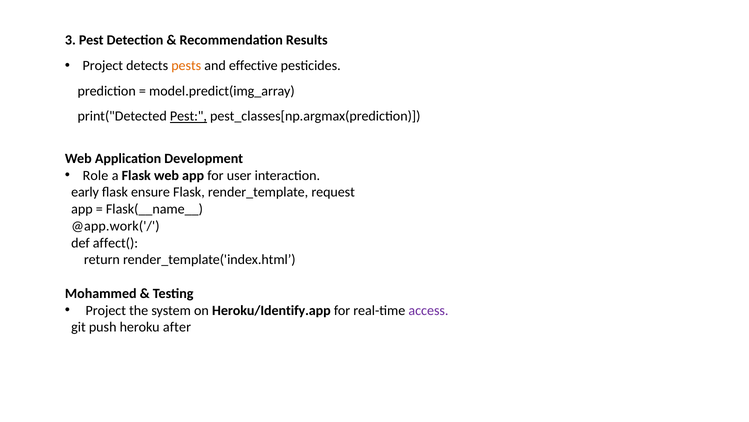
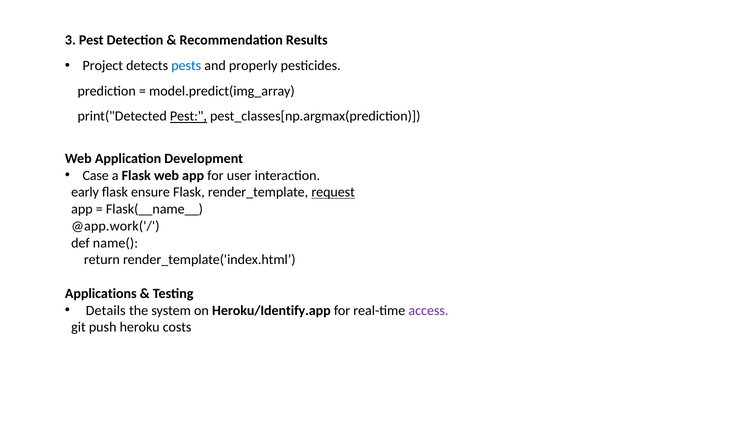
pests colour: orange -> blue
effective: effective -> properly
Role: Role -> Case
request underline: none -> present
affect(: affect( -> name(
Mohammed: Mohammed -> Applications
Project at (106, 310): Project -> Details
after: after -> costs
